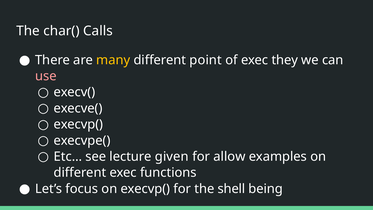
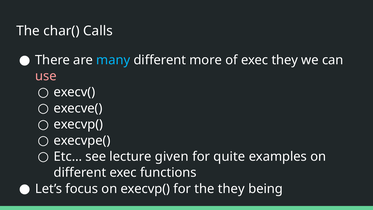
many colour: yellow -> light blue
point: point -> more
allow: allow -> quite
the shell: shell -> they
